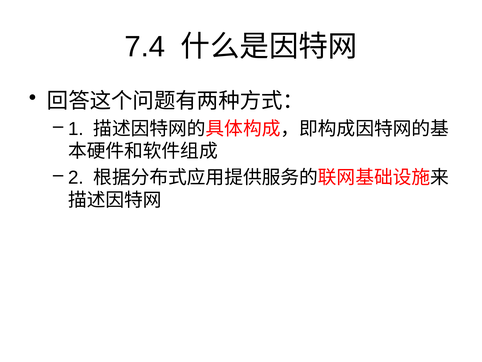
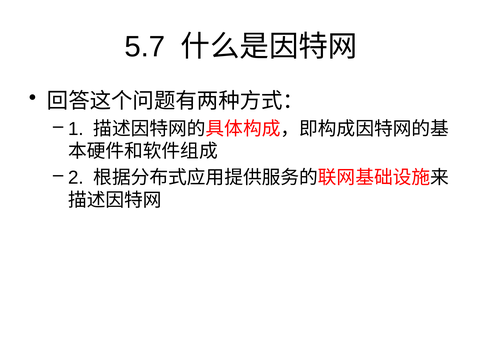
7.4: 7.4 -> 5.7
